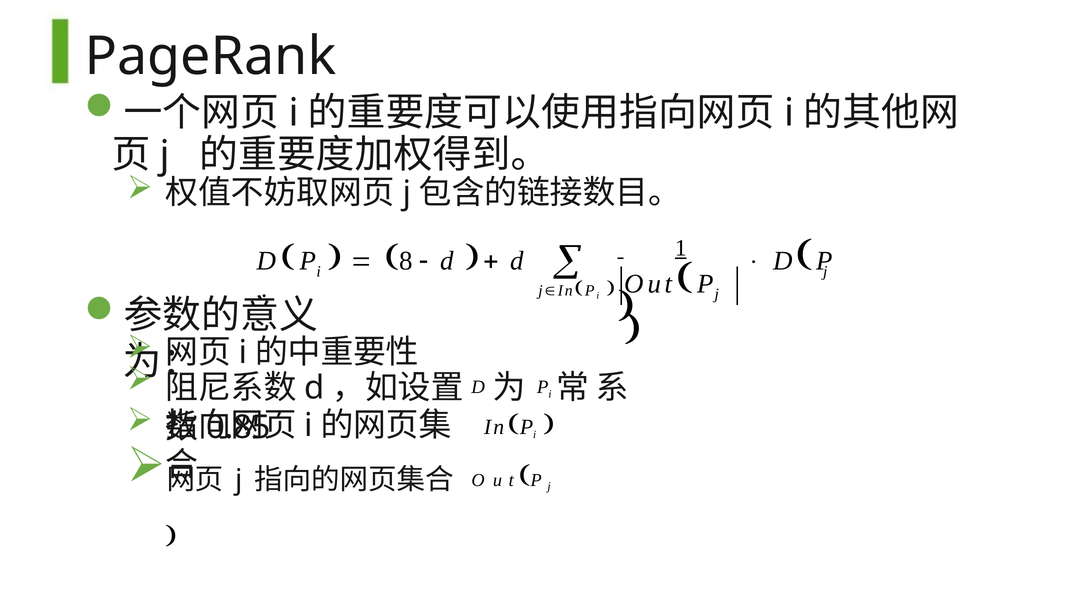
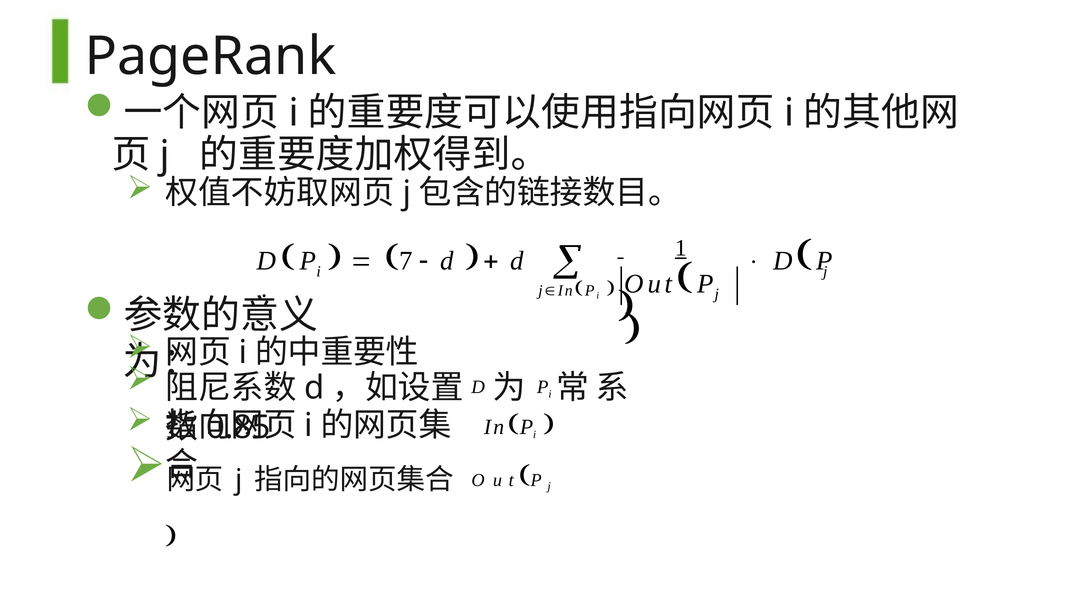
8: 8 -> 7
